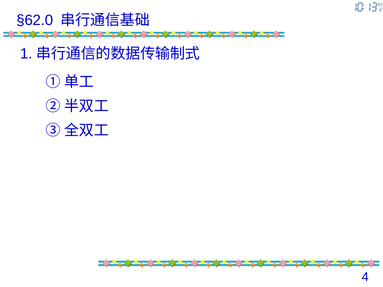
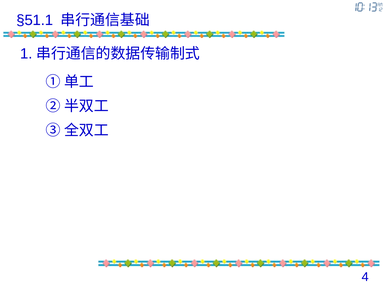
§62.0: §62.0 -> §51.1
